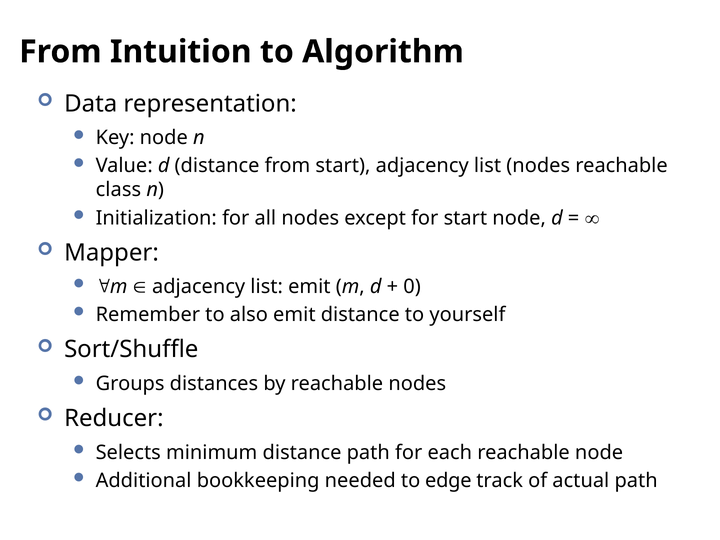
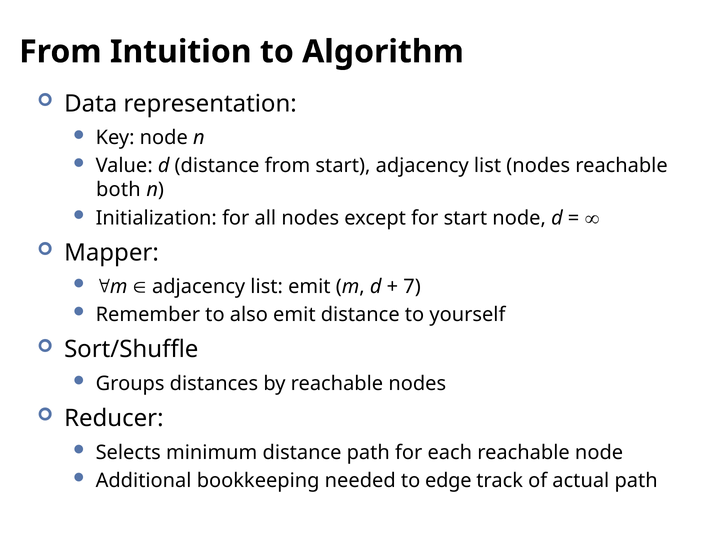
class: class -> both
0: 0 -> 7
